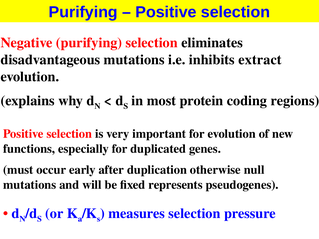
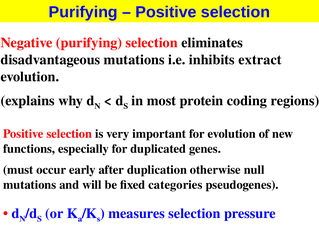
represents: represents -> categories
